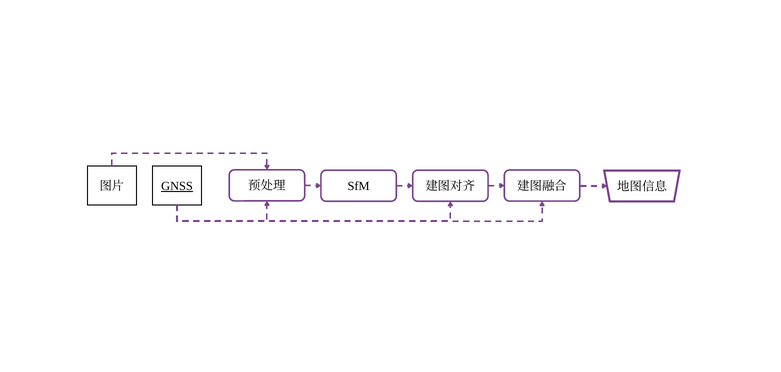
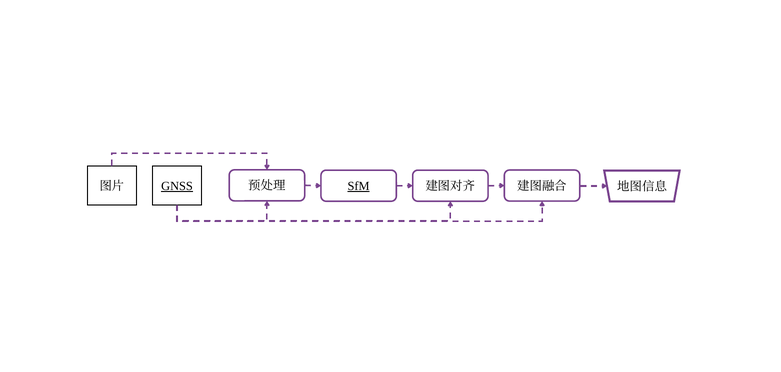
SfM underline: none -> present
